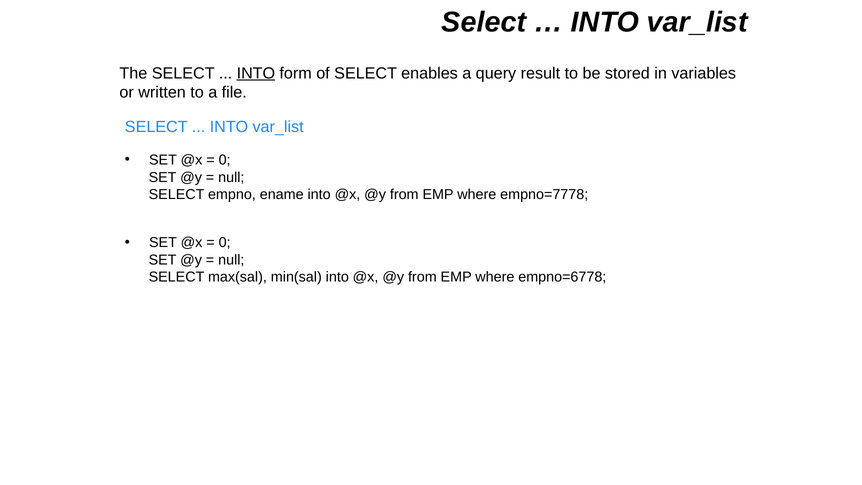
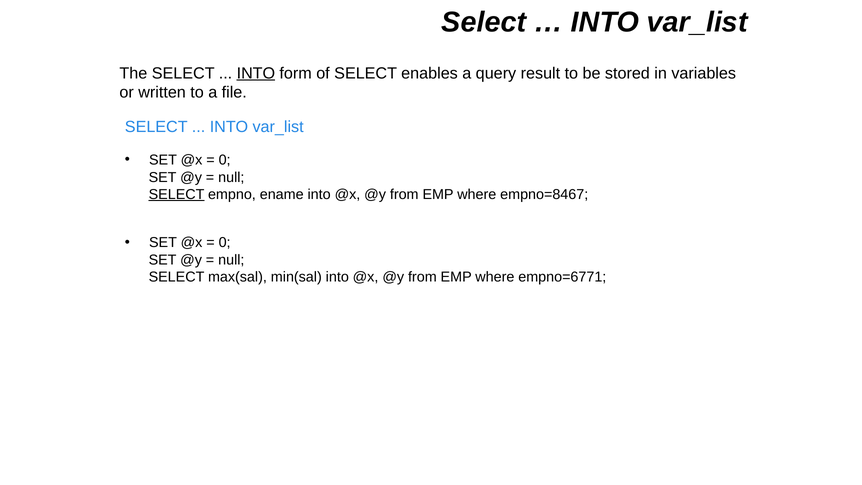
SELECT at (177, 194) underline: none -> present
empno=7778: empno=7778 -> empno=8467
empno=6778: empno=6778 -> empno=6771
